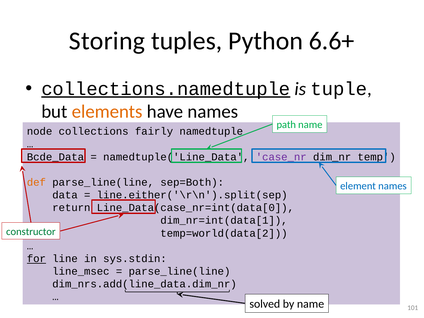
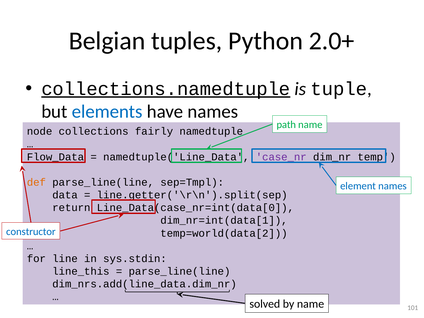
Storing: Storing -> Belgian
6.6+: 6.6+ -> 2.0+
elements colour: orange -> blue
Bcde_Data: Bcde_Data -> Flow_Data
sep=Both: sep=Both -> sep=Tmpl
line.either('\r\n').split(sep: line.either('\r\n').split(sep -> line.getter('\r\n').split(sep
constructor colour: green -> blue
for underline: present -> none
line_msec: line_msec -> line_this
